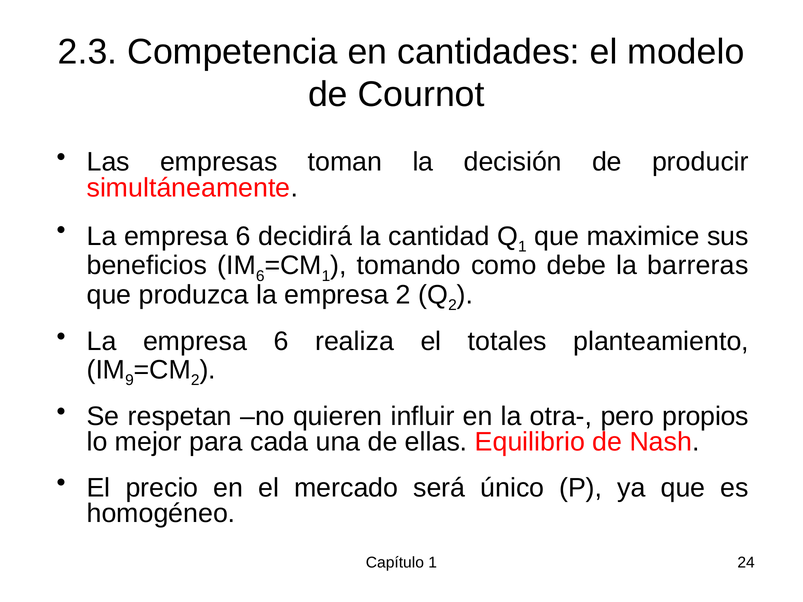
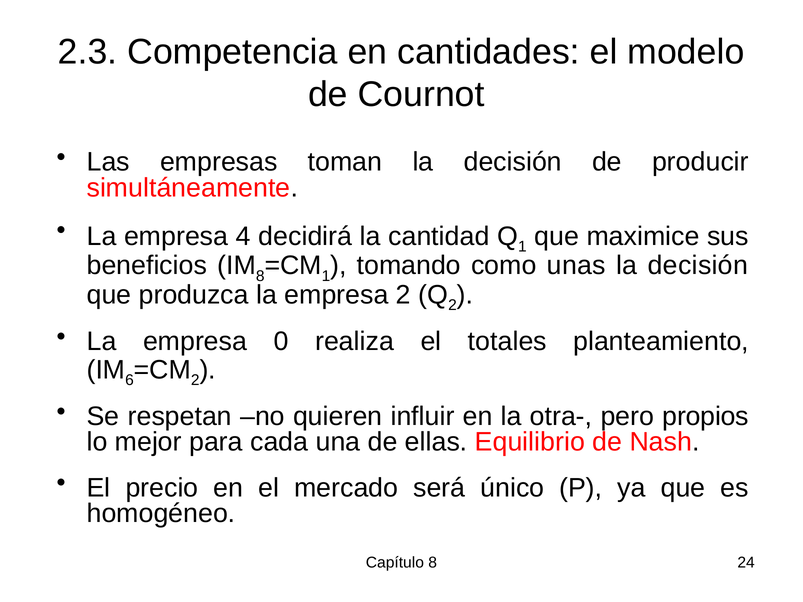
6 at (243, 236): 6 -> 4
6 at (260, 276): 6 -> 8
debe: debe -> unas
barreras at (698, 266): barreras -> decisión
6 at (281, 341): 6 -> 0
9: 9 -> 6
Capítulo 1: 1 -> 8
